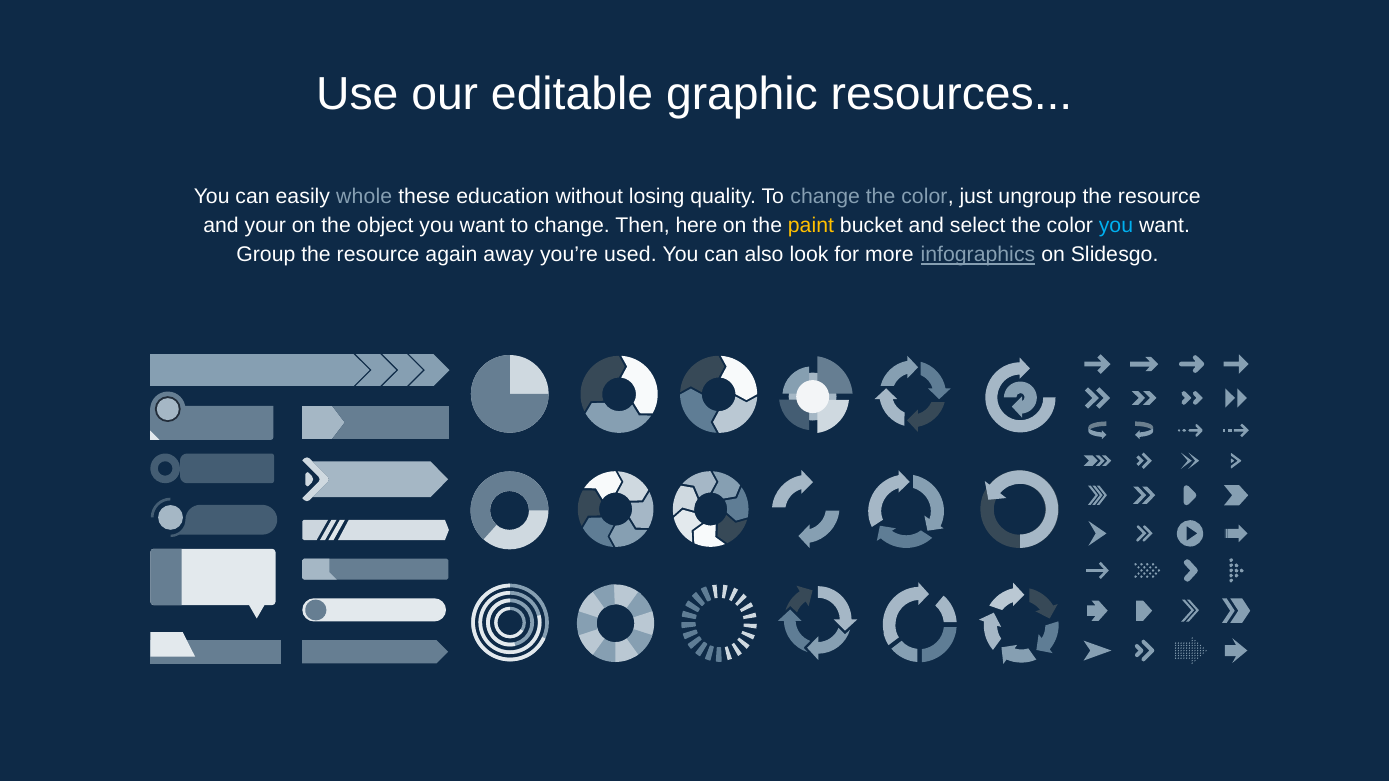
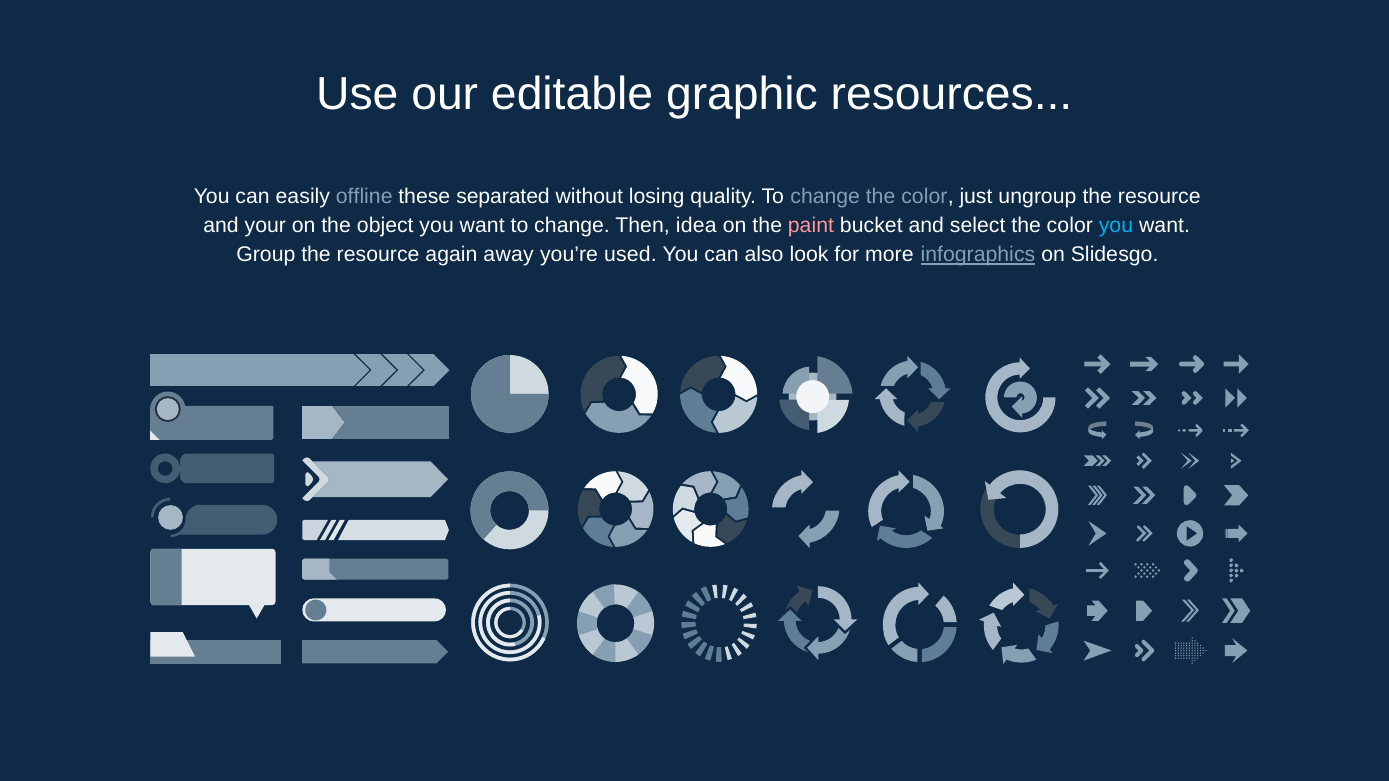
whole: whole -> offline
education: education -> separated
here: here -> idea
paint colour: yellow -> pink
